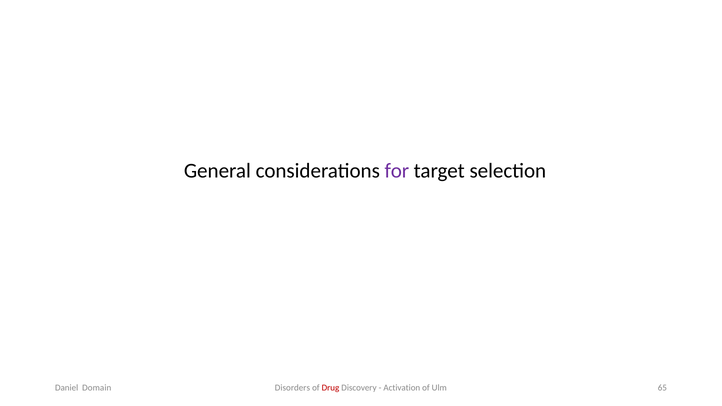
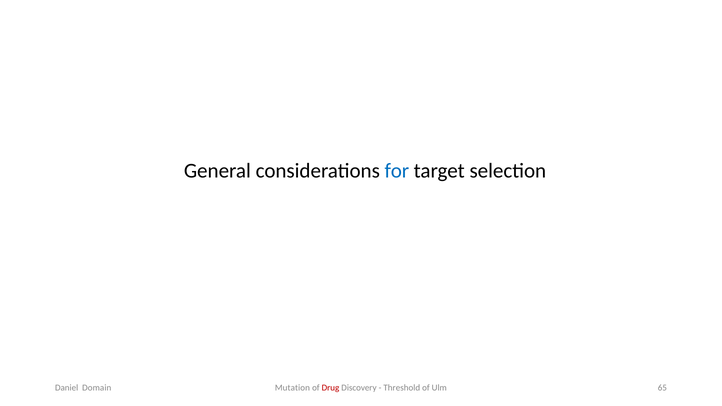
for colour: purple -> blue
Disorders: Disorders -> Mutation
Activation: Activation -> Threshold
